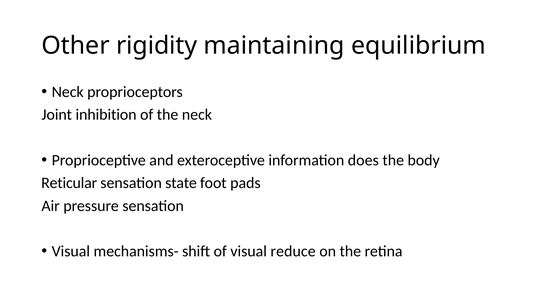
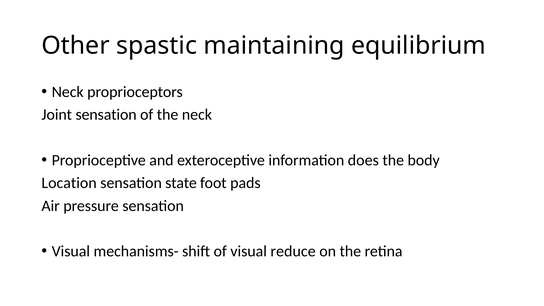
rigidity: rigidity -> spastic
Joint inhibition: inhibition -> sensation
Reticular: Reticular -> Location
